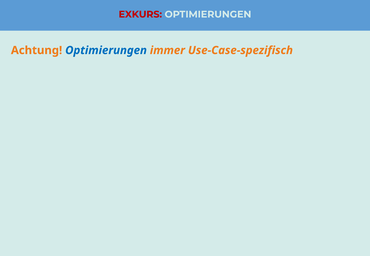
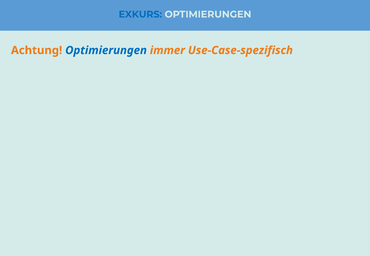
EXKURS colour: red -> blue
